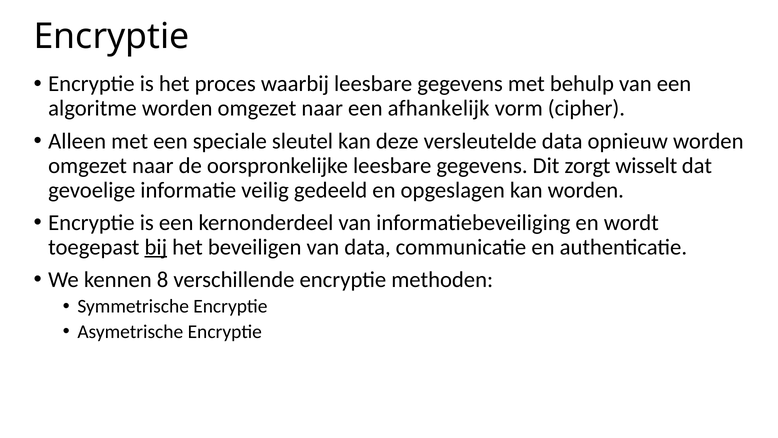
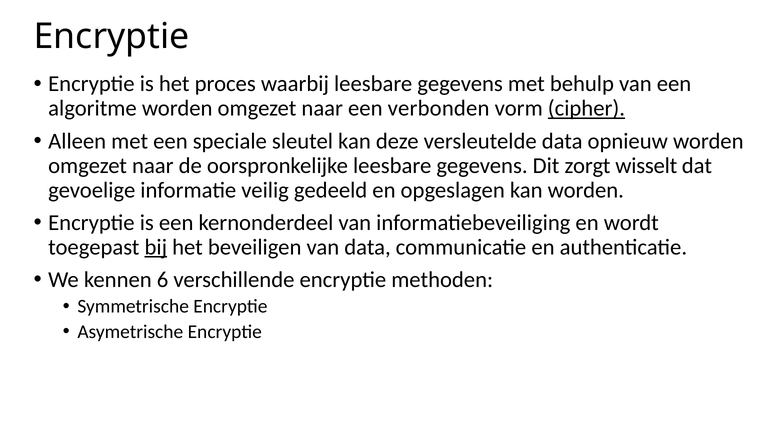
afhankelijk: afhankelijk -> verbonden
cipher underline: none -> present
8: 8 -> 6
